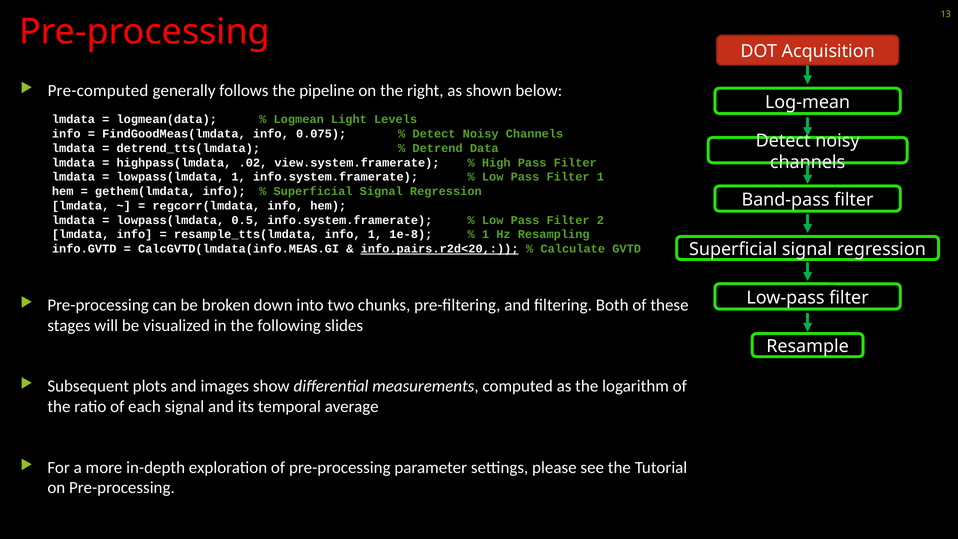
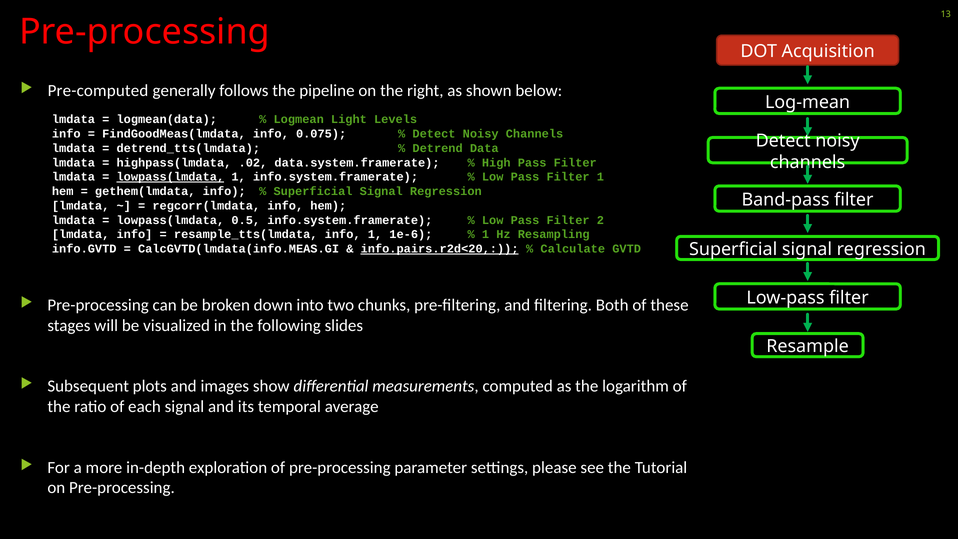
view.system.framerate: view.system.framerate -> data.system.framerate
lowpass(lmdata at (170, 177) underline: none -> present
1e-8: 1e-8 -> 1e-6
